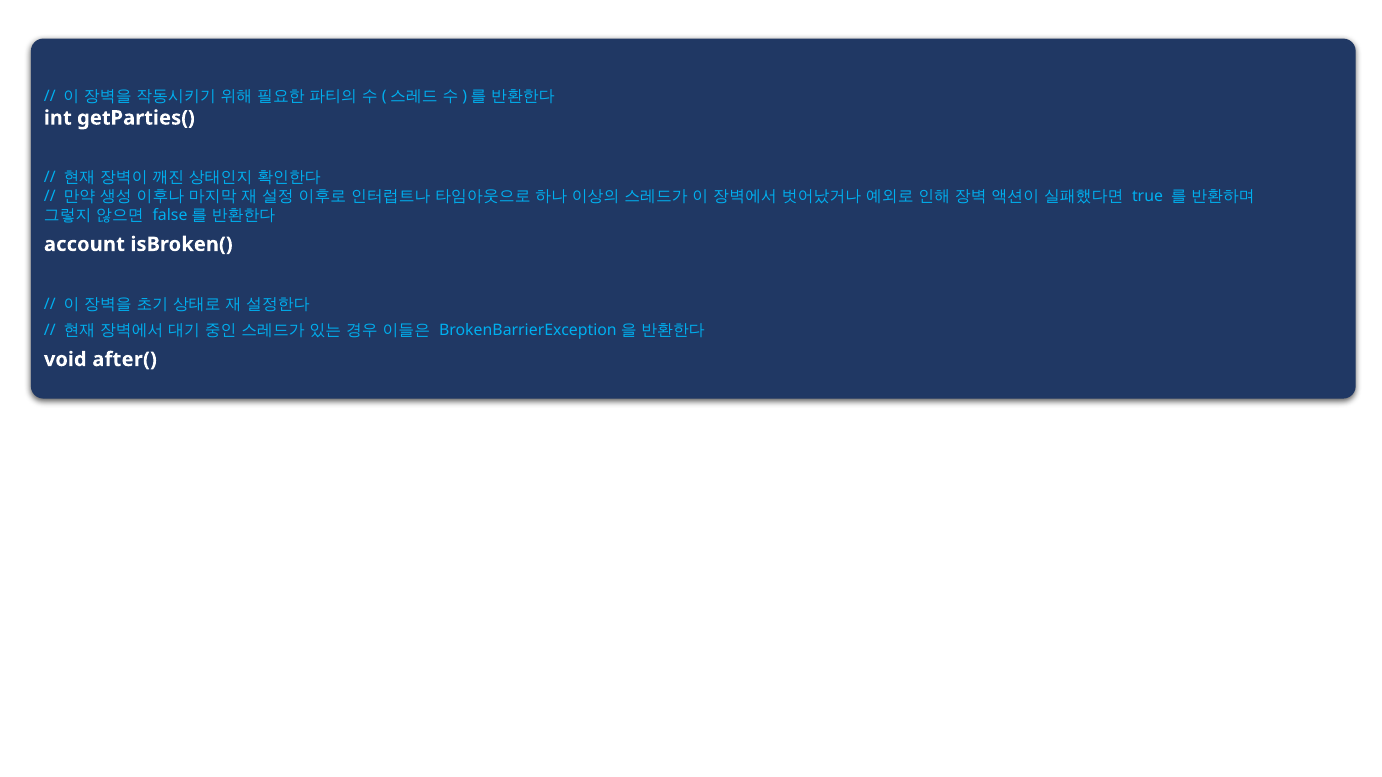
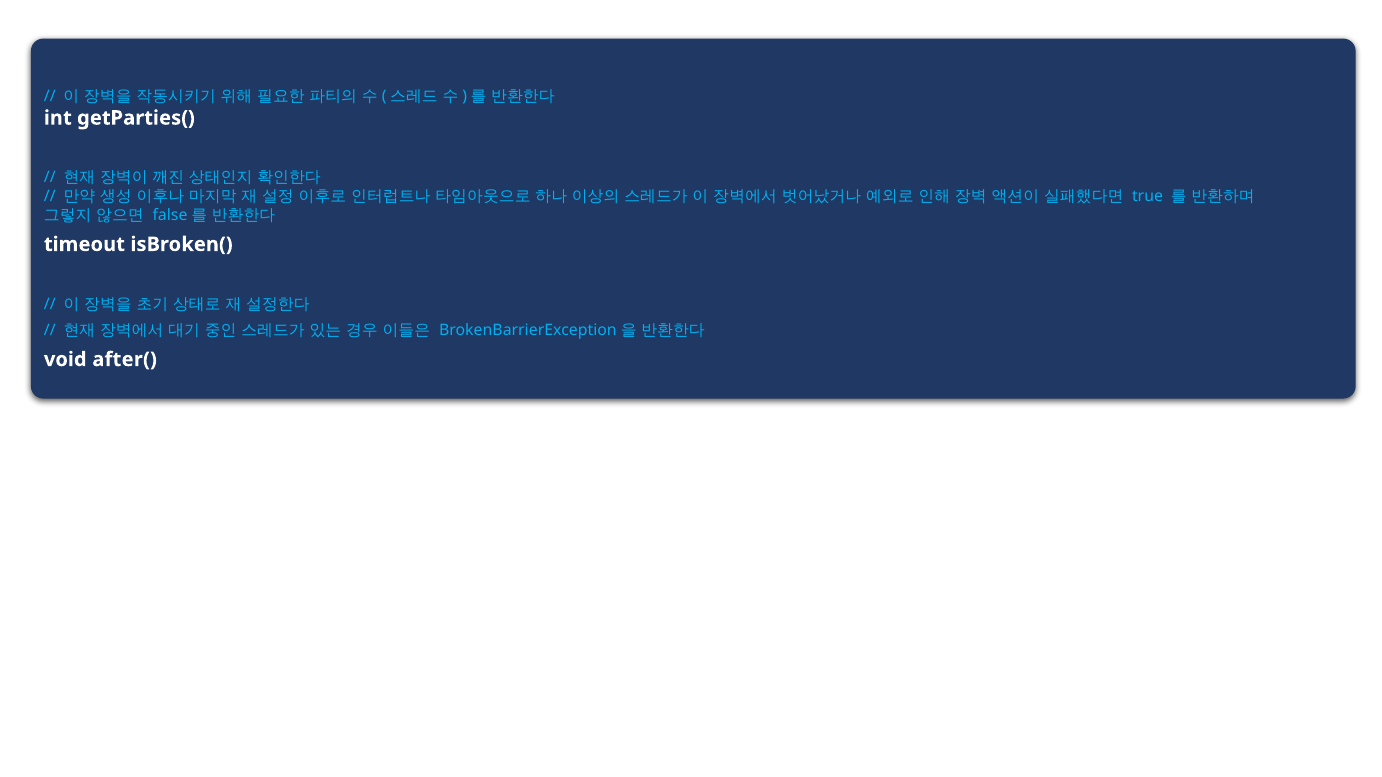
account: account -> timeout
